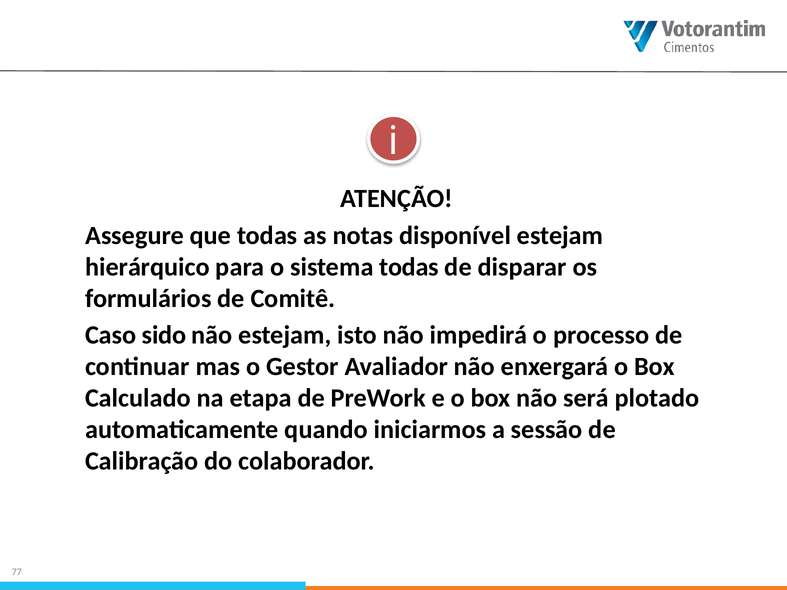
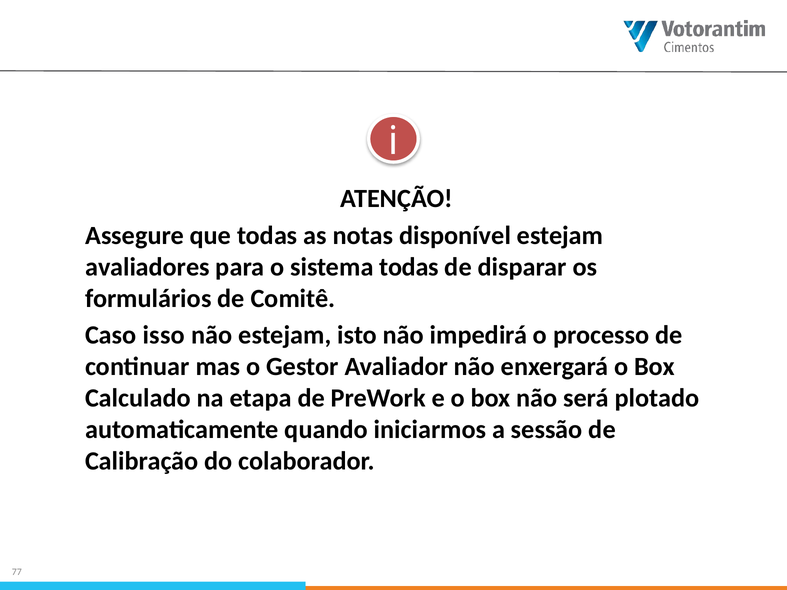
hierárquico: hierárquico -> avaliadores
sido: sido -> isso
